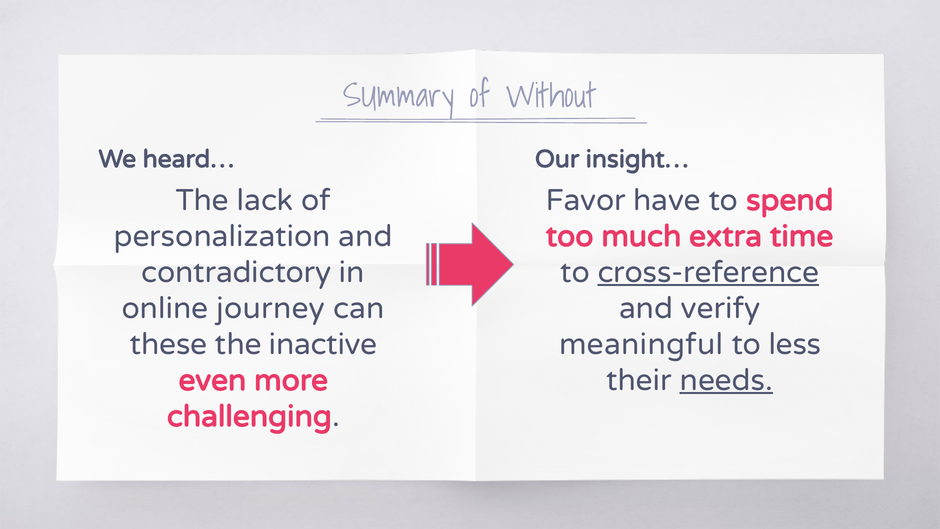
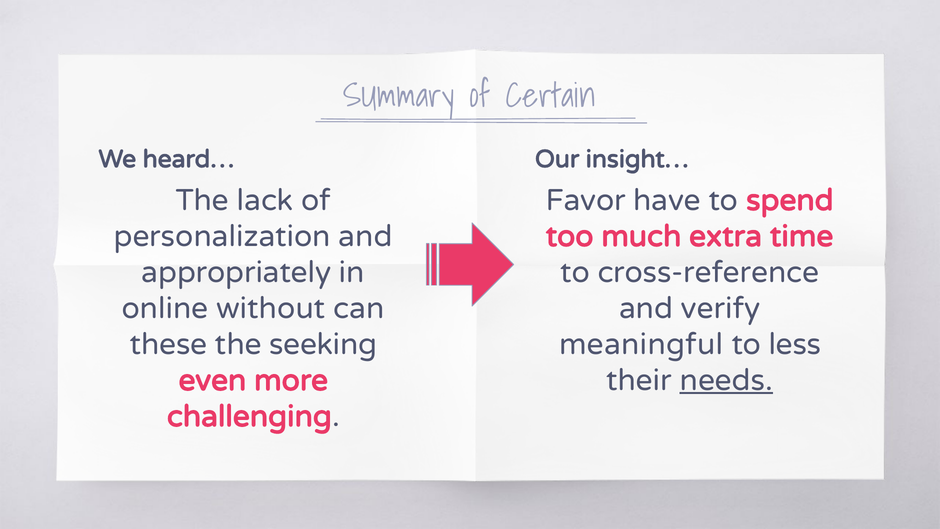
Without: Without -> Certain
contradictory: contradictory -> appropriately
cross-reference underline: present -> none
journey: journey -> without
inactive: inactive -> seeking
